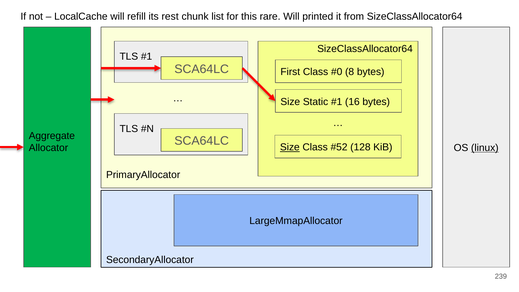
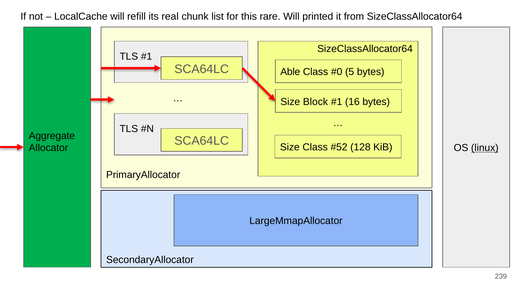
rest: rest -> real
First: First -> Able
8: 8 -> 5
Static: Static -> Block
Size at (290, 147) underline: present -> none
